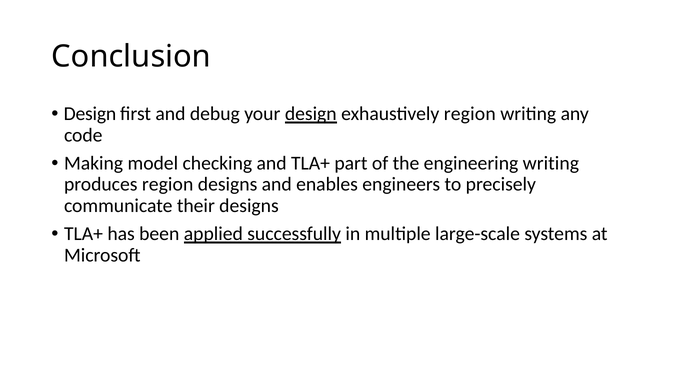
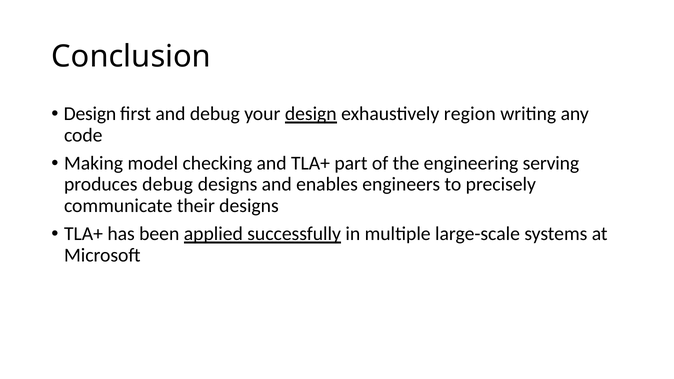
engineering writing: writing -> serving
produces region: region -> debug
